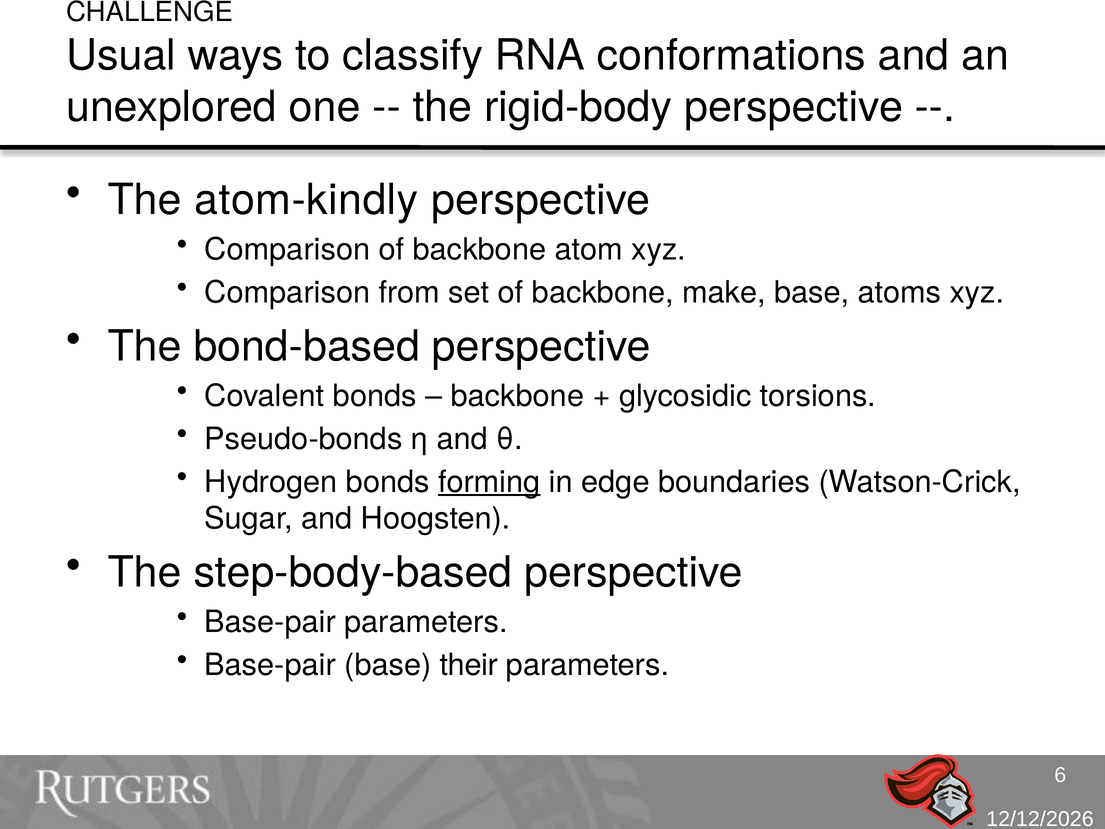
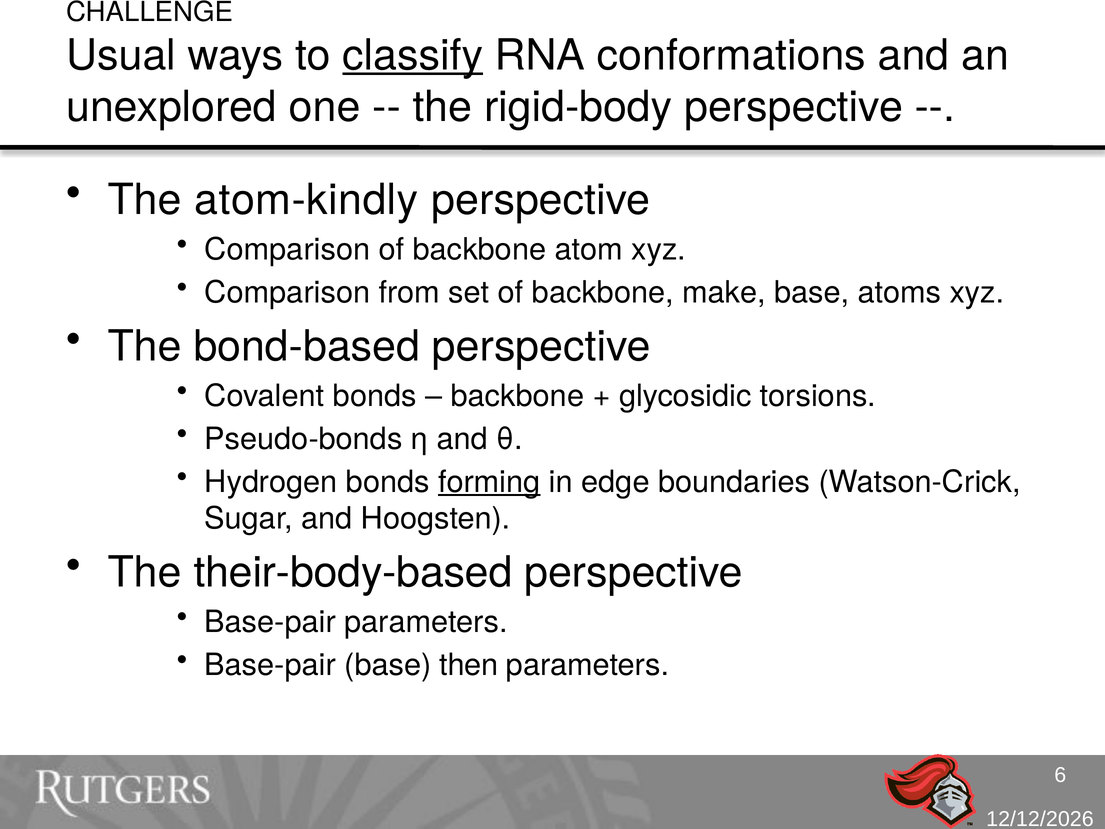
classify underline: none -> present
step-body-based: step-body-based -> their-body-based
their: their -> then
